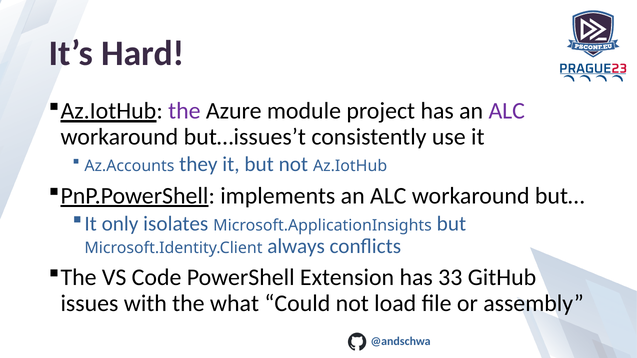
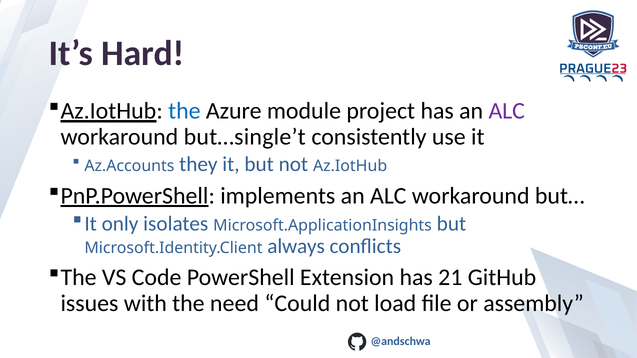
the at (184, 111) colour: purple -> blue
but…issues’t: but…issues’t -> but…single’t
33: 33 -> 21
what: what -> need
